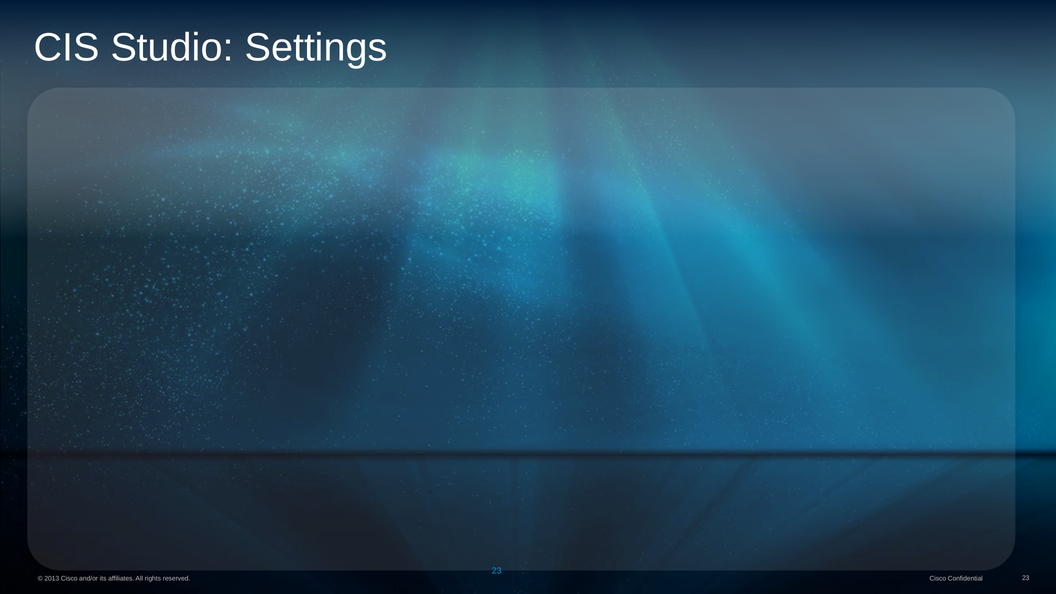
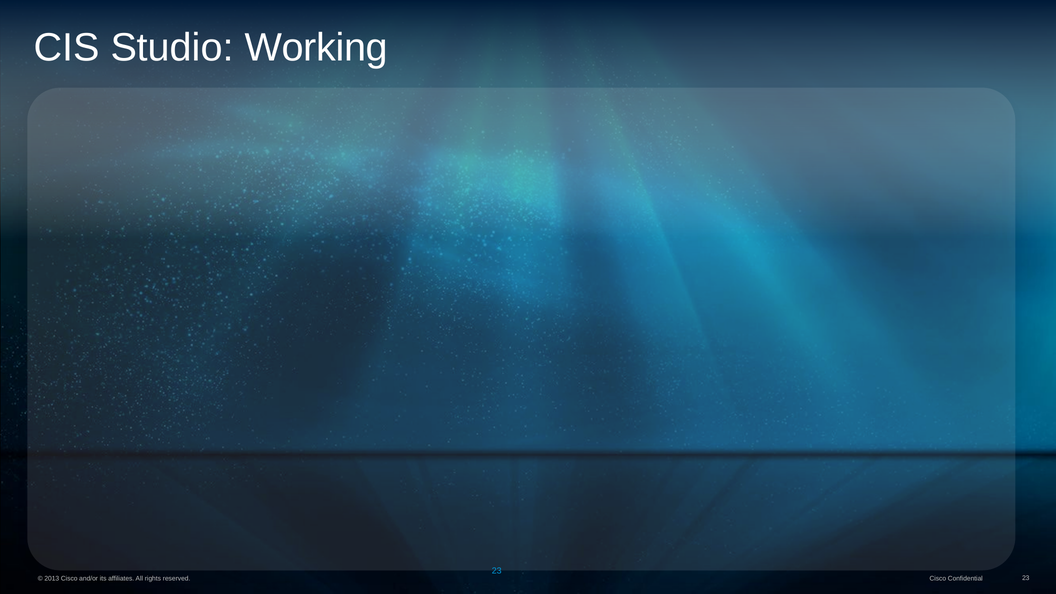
Settings: Settings -> Working
